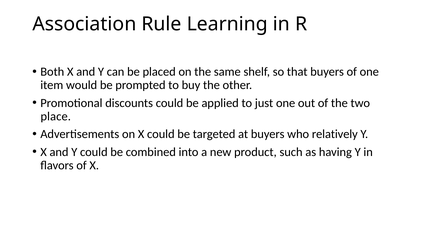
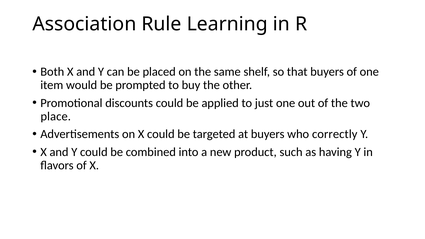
relatively: relatively -> correctly
